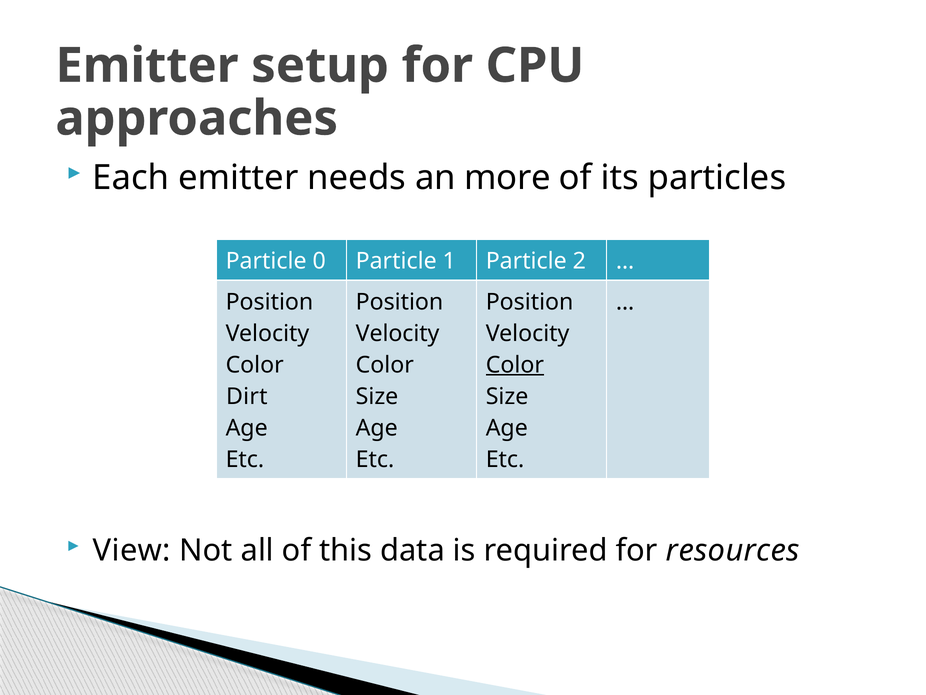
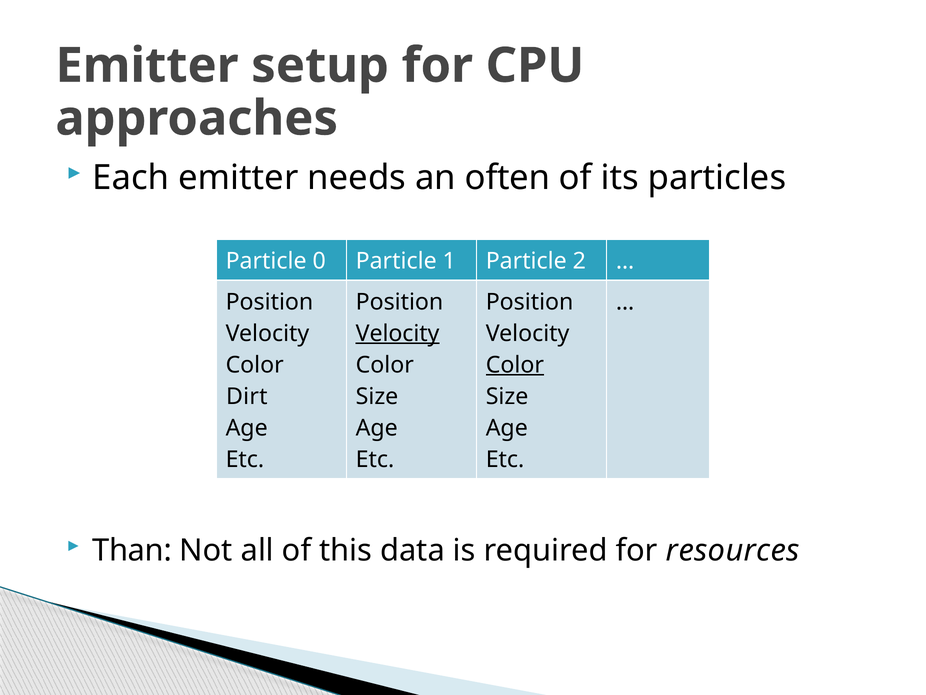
more: more -> often
Velocity at (398, 333) underline: none -> present
View: View -> Than
